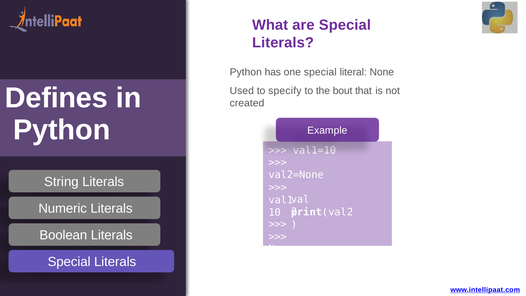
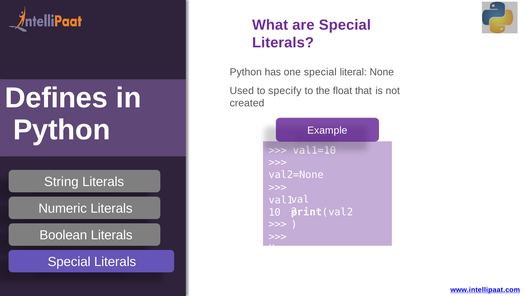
bout: bout -> float
